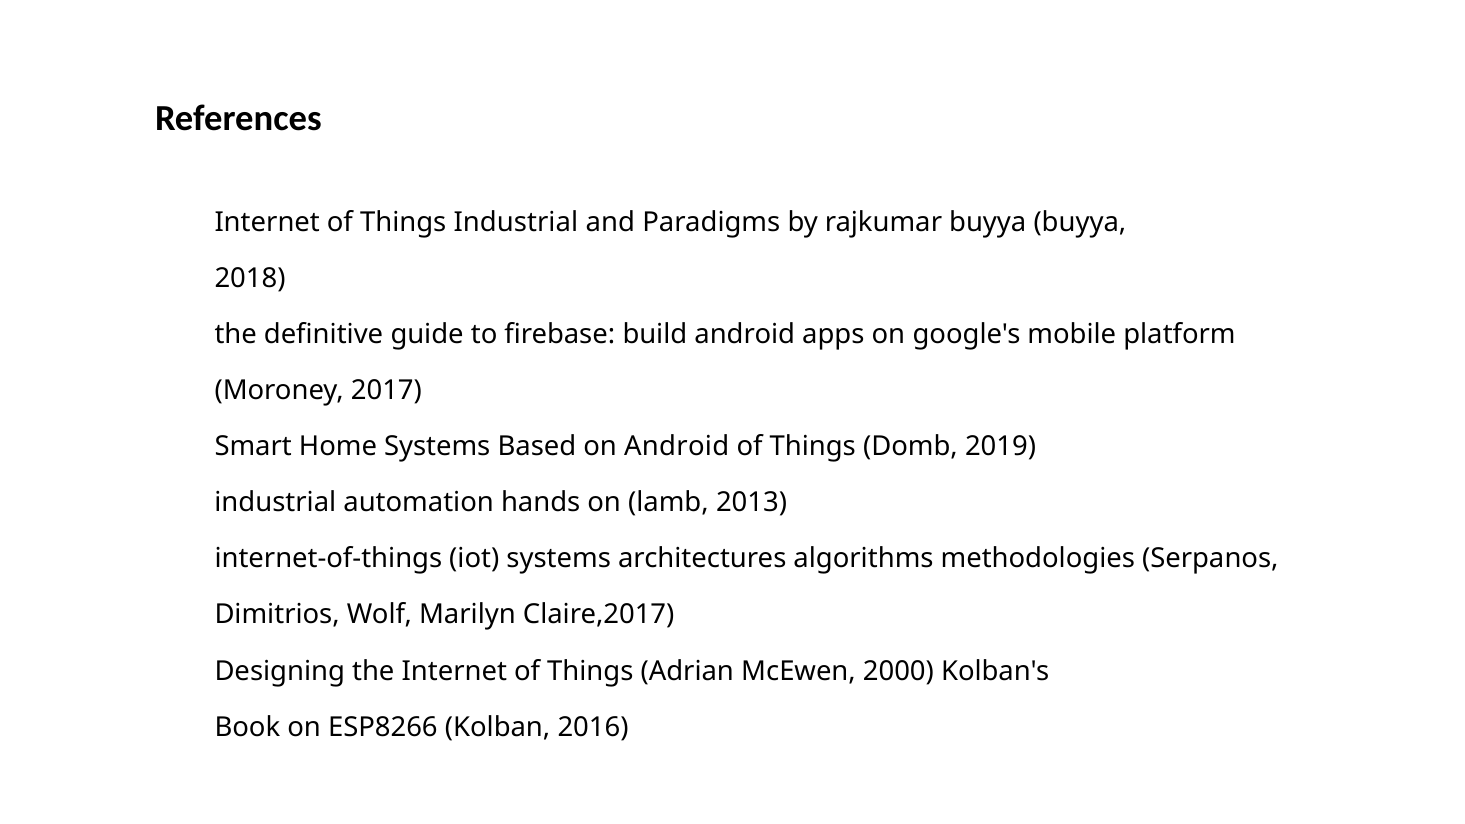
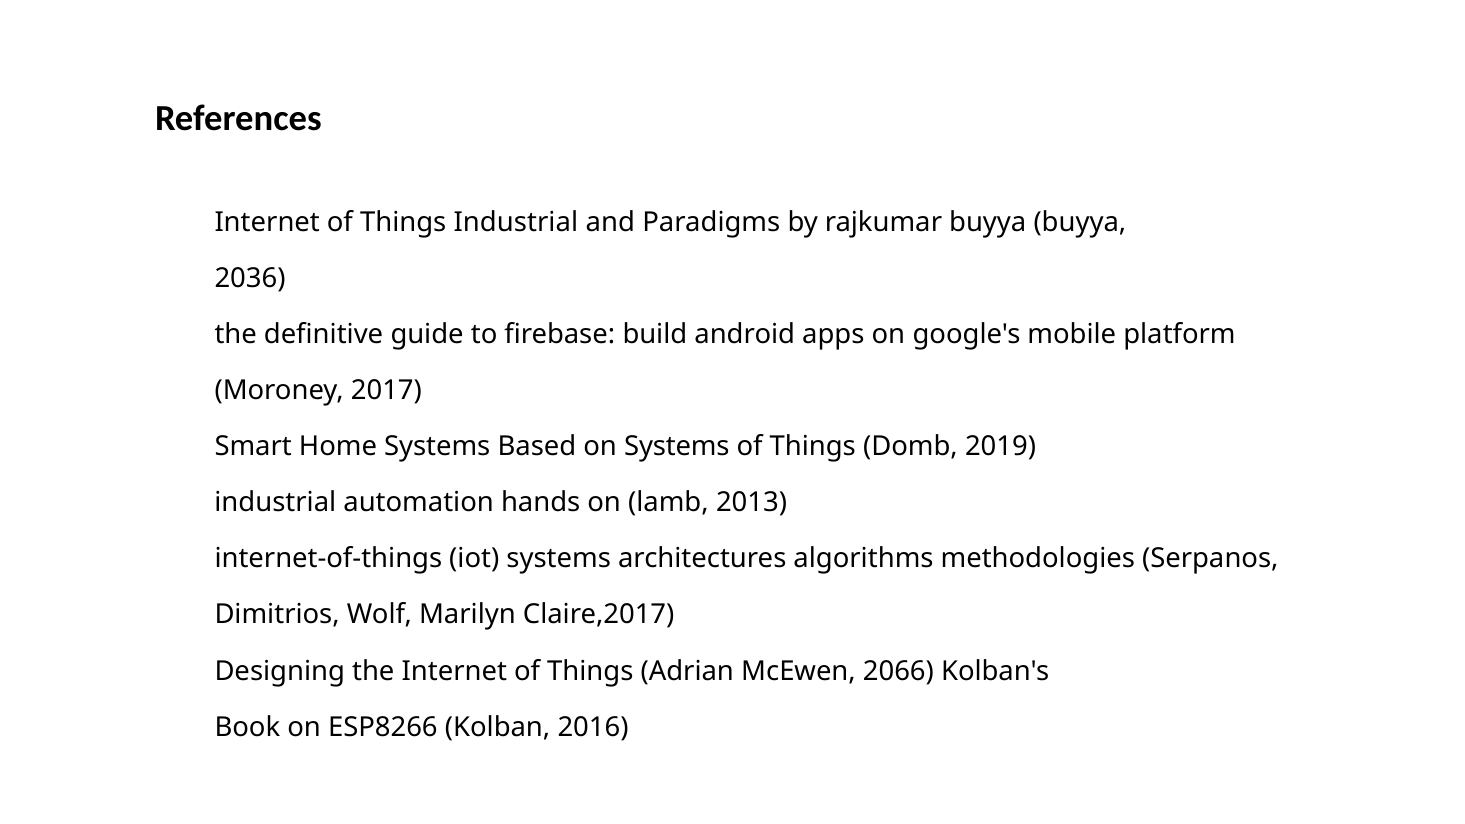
2018: 2018 -> 2036
on Android: Android -> Systems
2000: 2000 -> 2066
